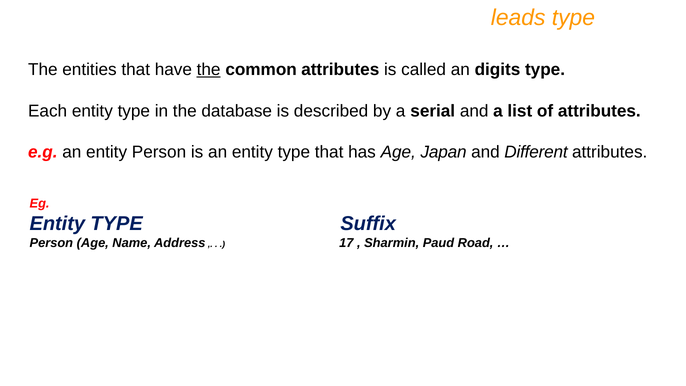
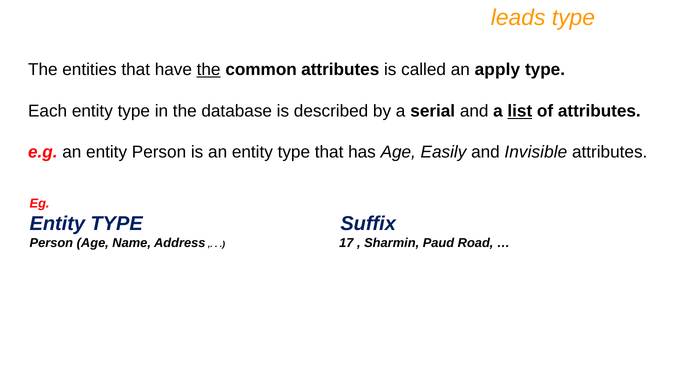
digits: digits -> apply
list underline: none -> present
Japan: Japan -> Easily
Different: Different -> Invisible
